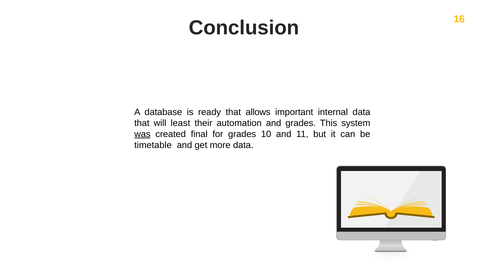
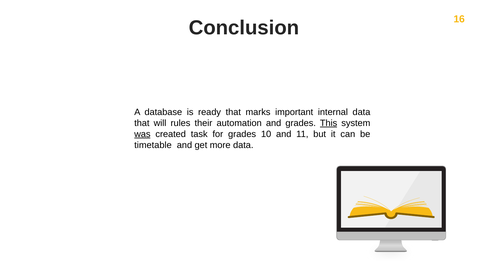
allows: allows -> marks
least: least -> rules
This underline: none -> present
final: final -> task
